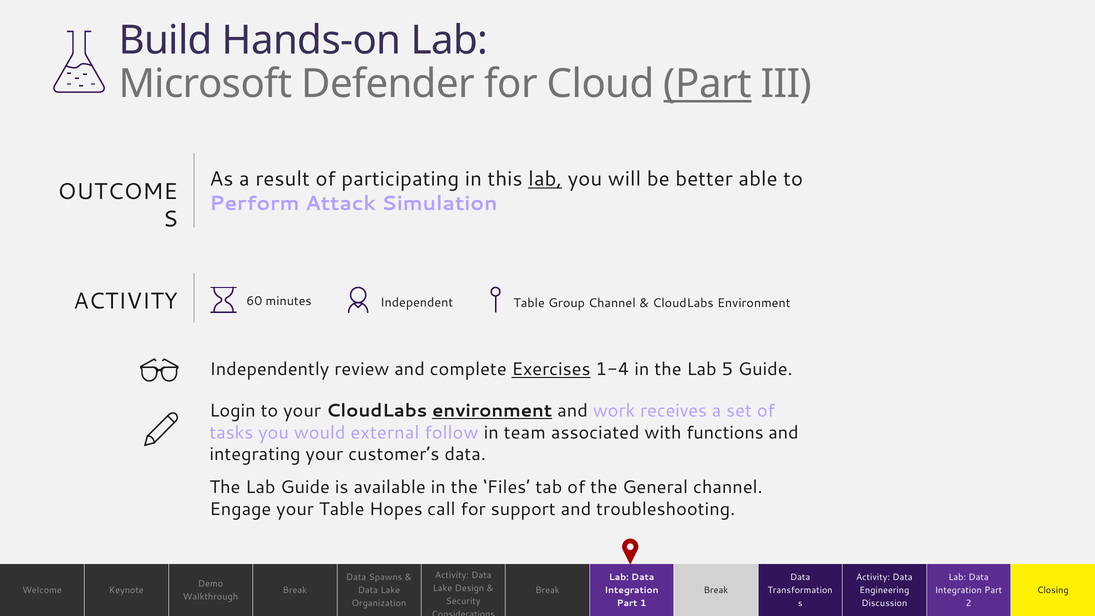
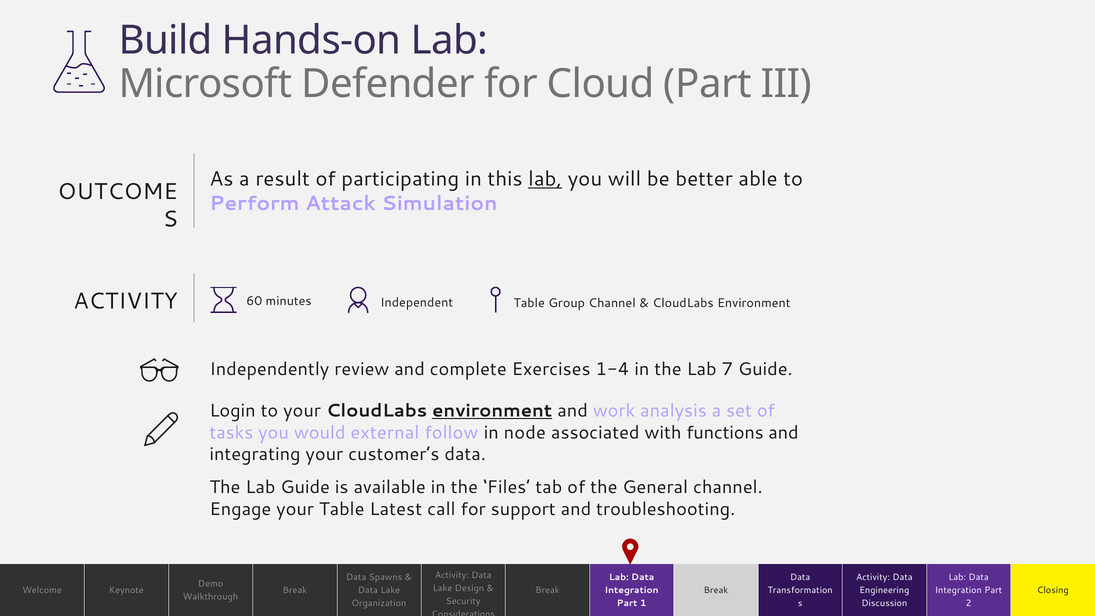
Part at (708, 84) underline: present -> none
Exercises underline: present -> none
5: 5 -> 7
receives: receives -> analysis
team: team -> node
Hopes: Hopes -> Latest
